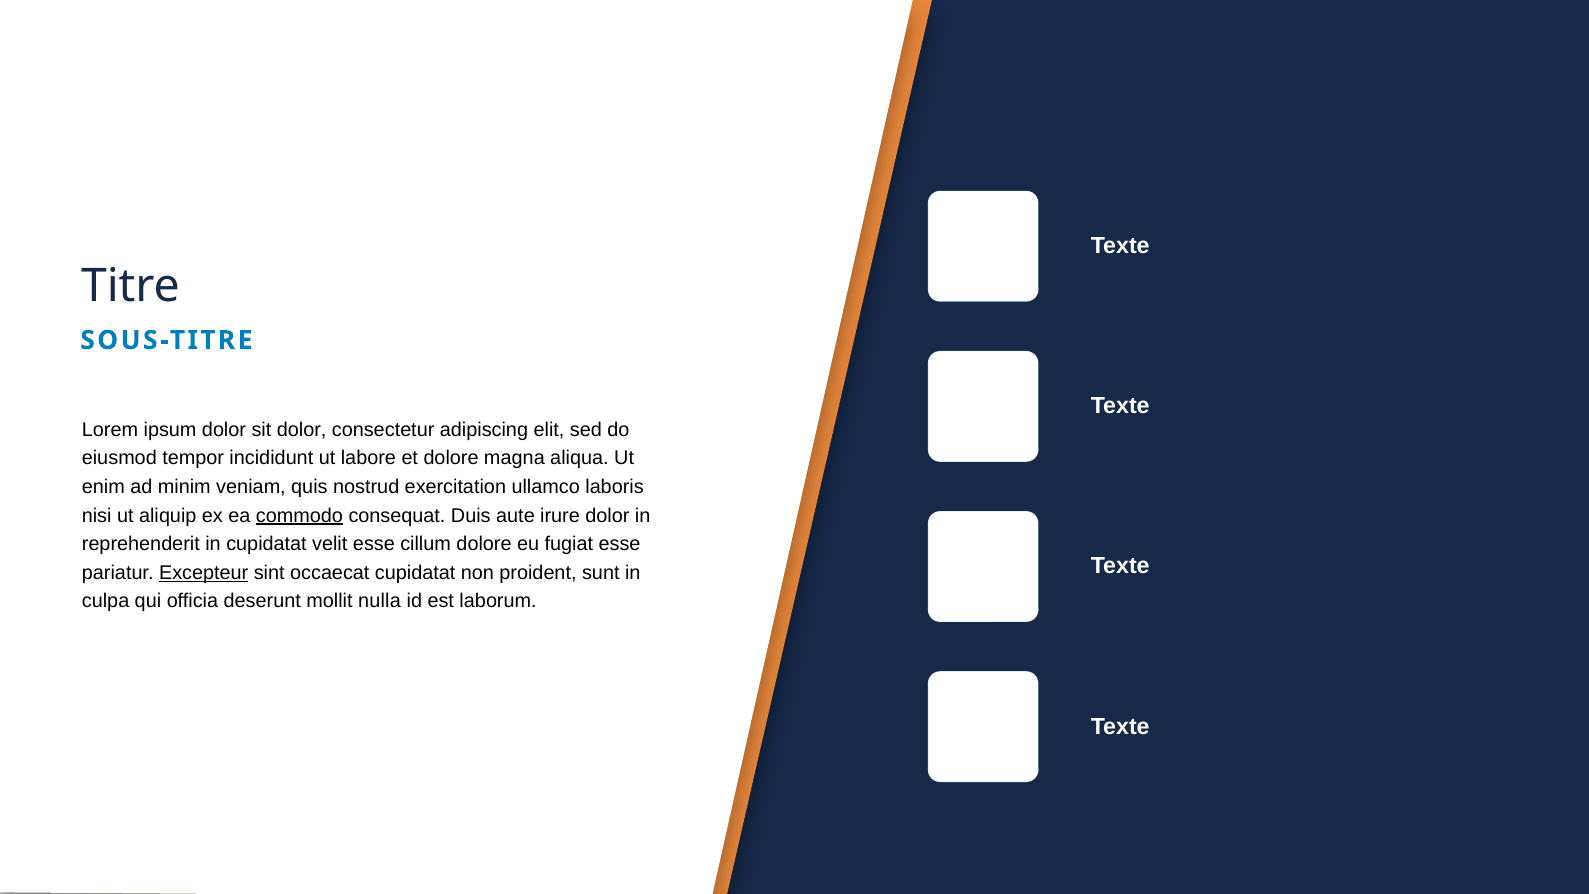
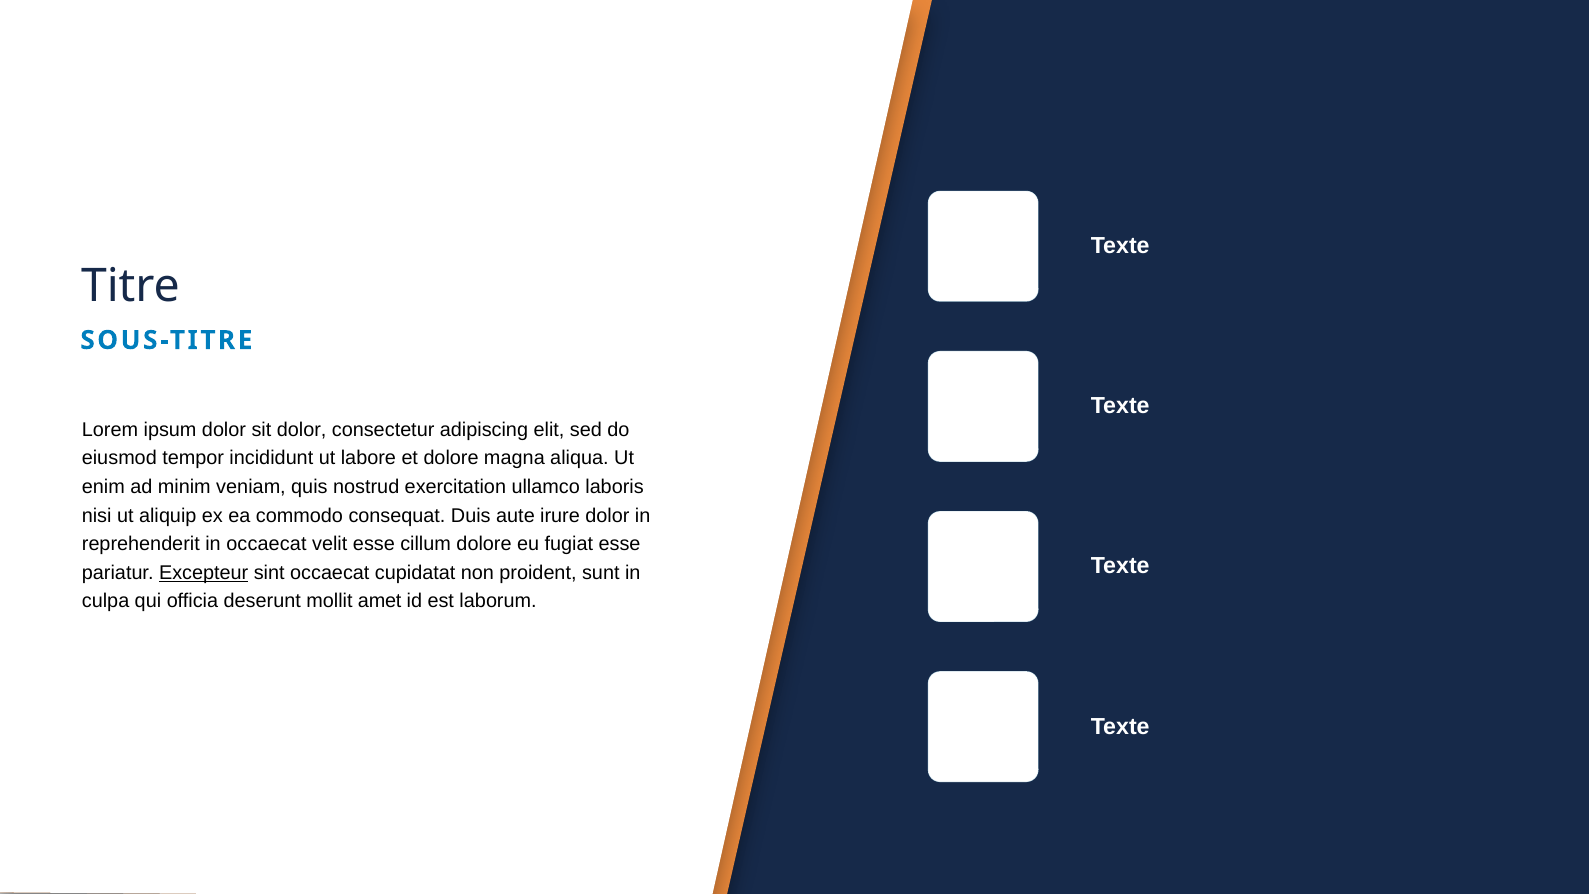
commodo underline: present -> none
in cupidatat: cupidatat -> occaecat
nulla: nulla -> amet
